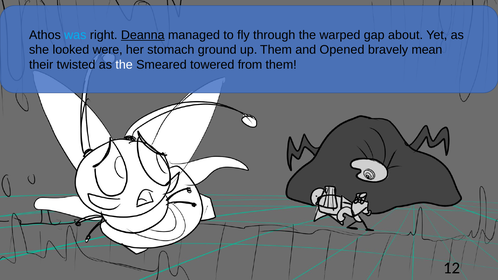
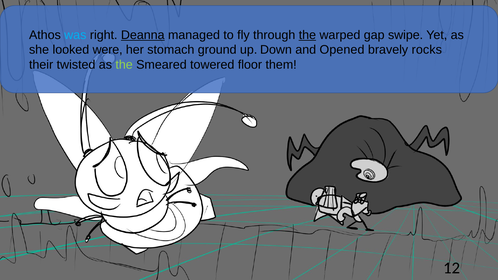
the at (307, 35) underline: none -> present
about: about -> swipe
up Them: Them -> Down
mean: mean -> rocks
the at (124, 65) colour: white -> light green
from: from -> floor
